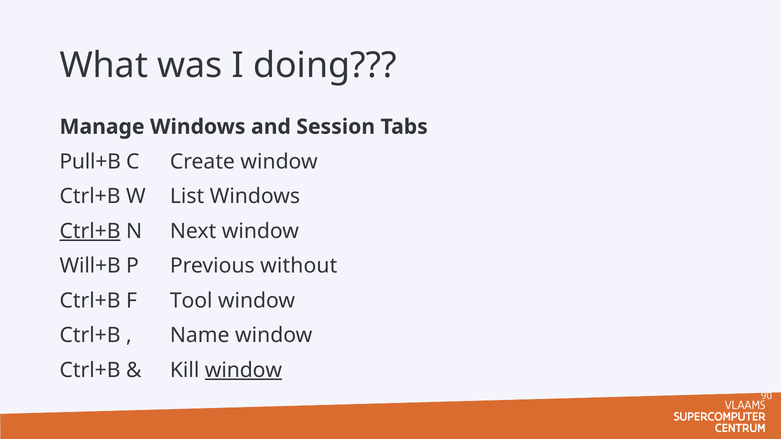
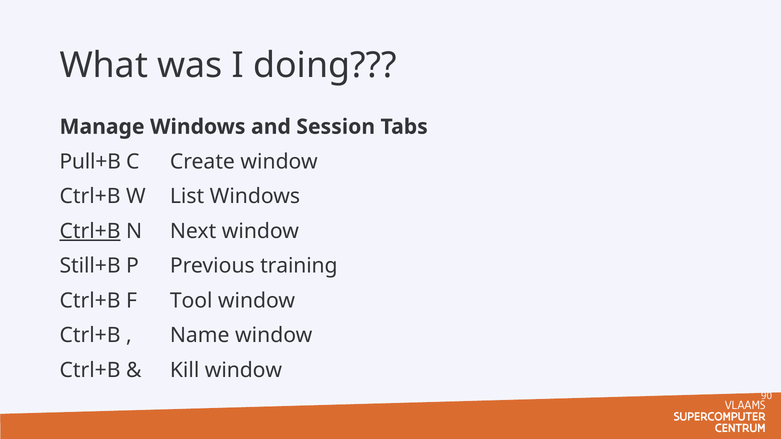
Will+B: Will+B -> Still+B
without: without -> training
window at (243, 370) underline: present -> none
